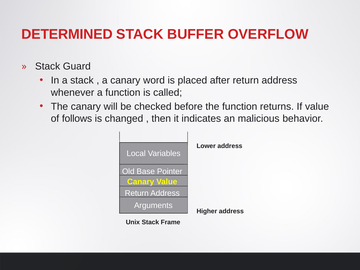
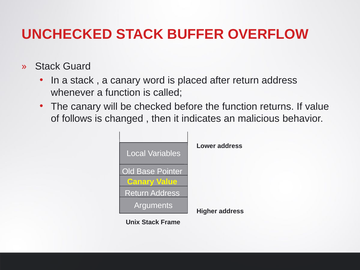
DETERMINED: DETERMINED -> UNCHECKED
